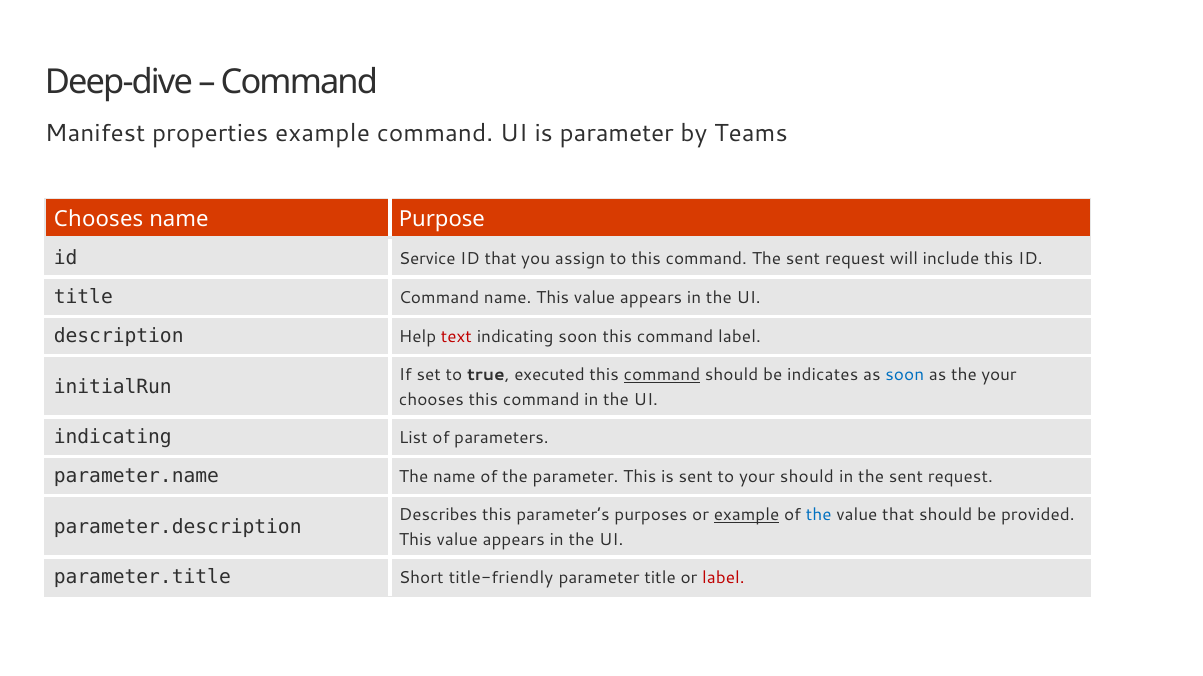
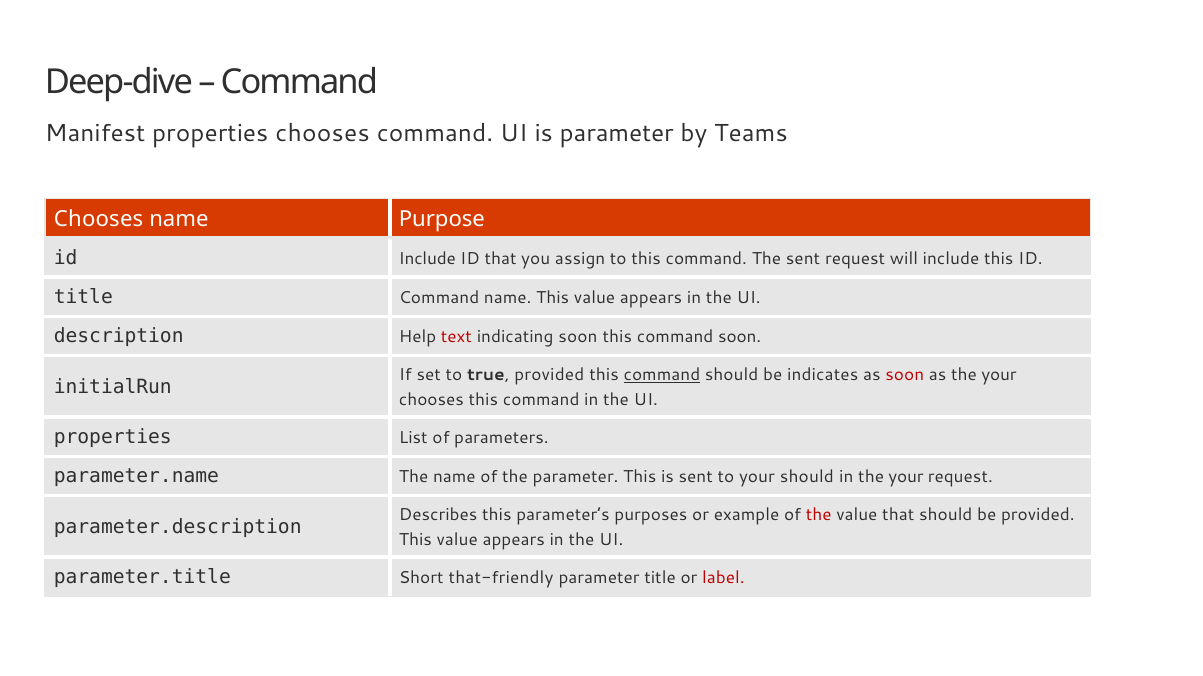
properties example: example -> chooses
id Service: Service -> Include
command label: label -> soon
true executed: executed -> provided
soon at (905, 375) colour: blue -> red
indicating at (113, 437): indicating -> properties
in the sent: sent -> your
example at (747, 515) underline: present -> none
the at (819, 515) colour: blue -> red
title-friendly: title-friendly -> that-friendly
